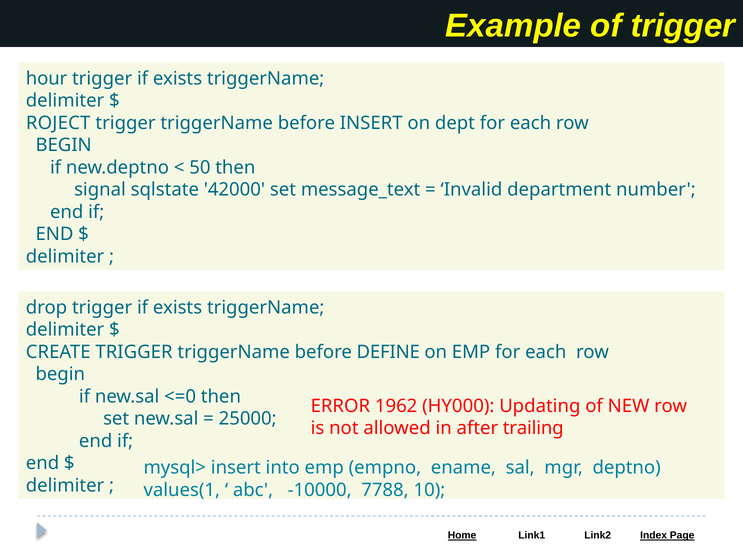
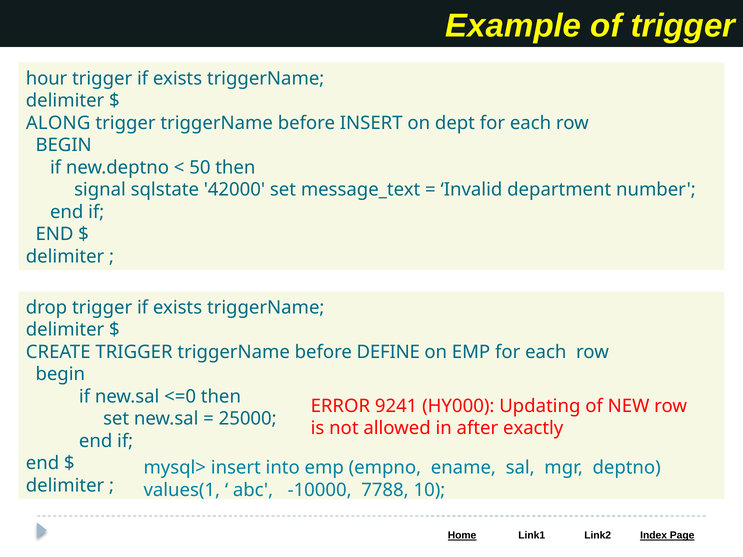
ROJECT: ROJECT -> ALONG
1962: 1962 -> 9241
trailing: trailing -> exactly
